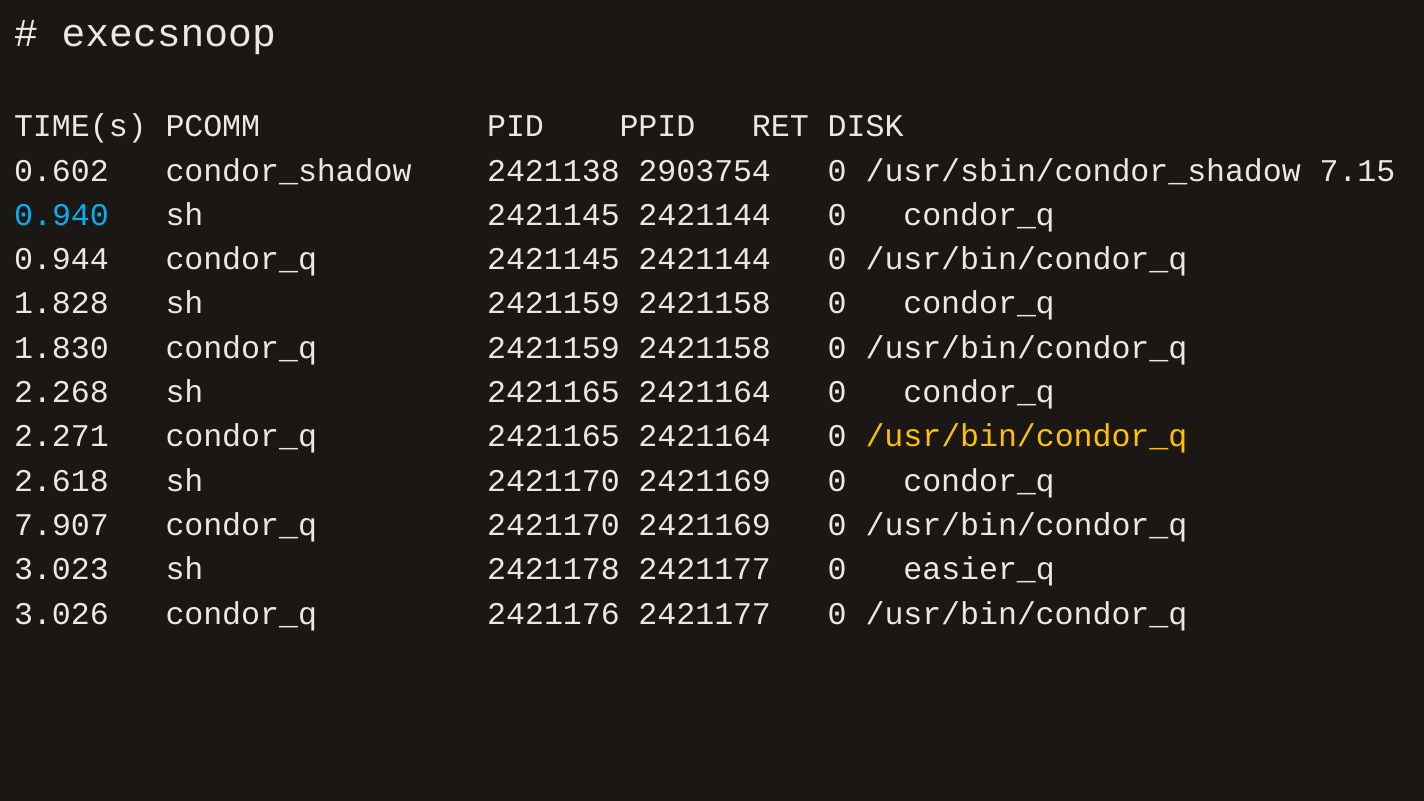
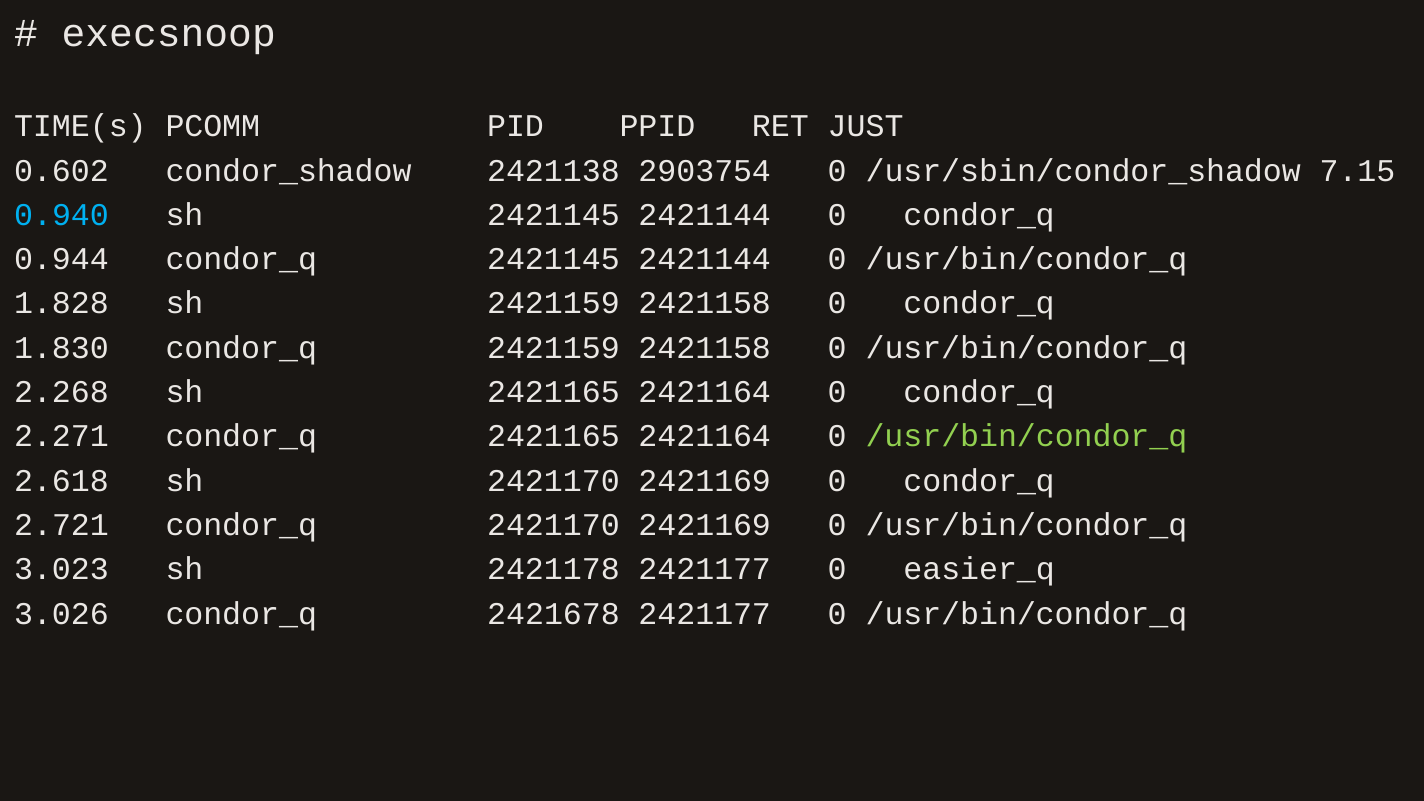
DISK: DISK -> JUST
/usr/bin/condor_q at (1026, 436) colour: yellow -> light green
7.907: 7.907 -> 2.721
2421176: 2421176 -> 2421678
